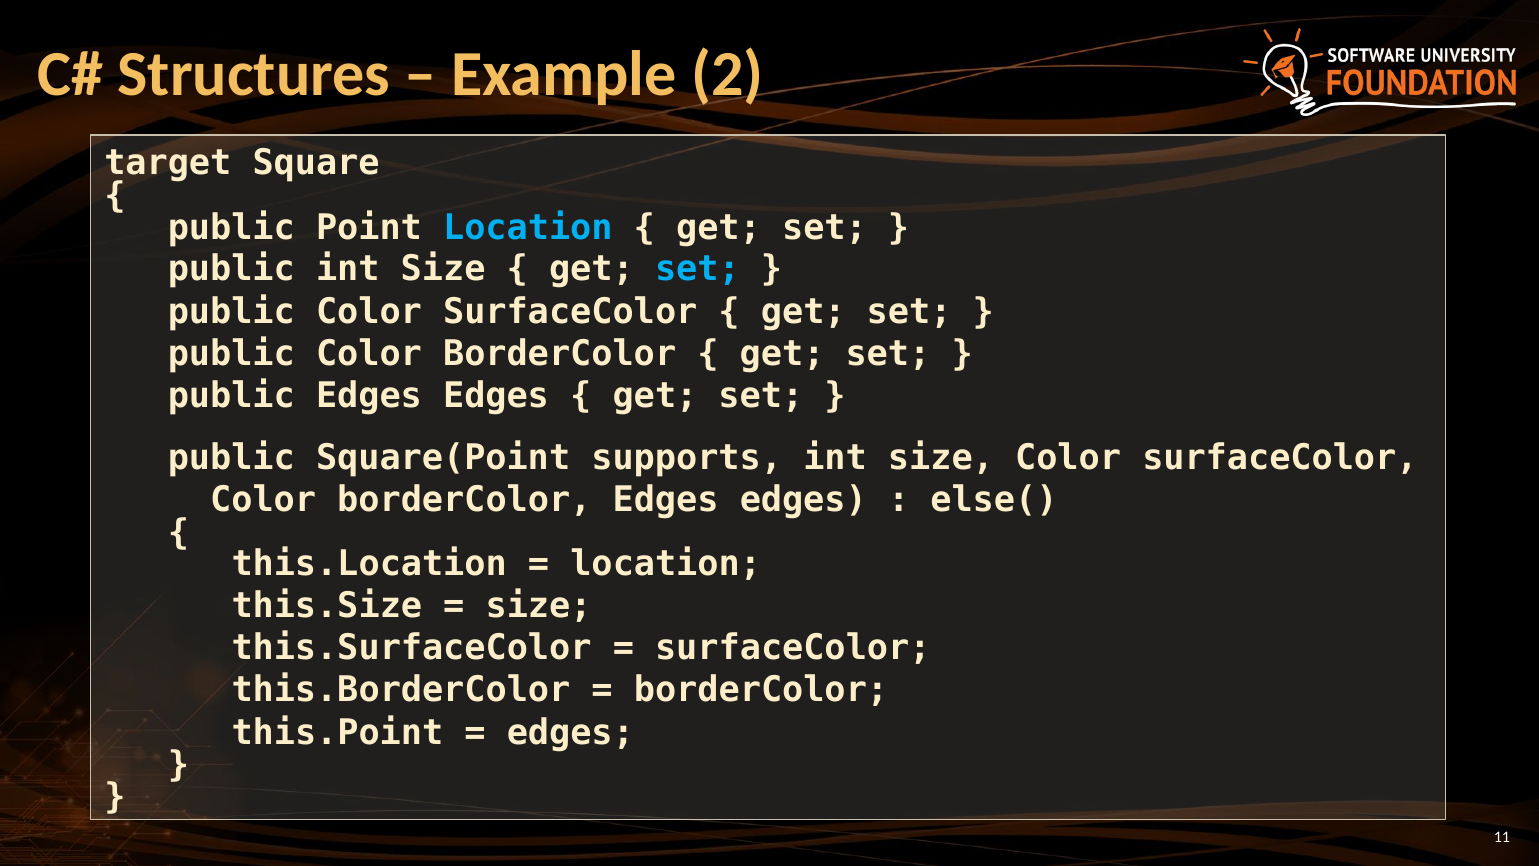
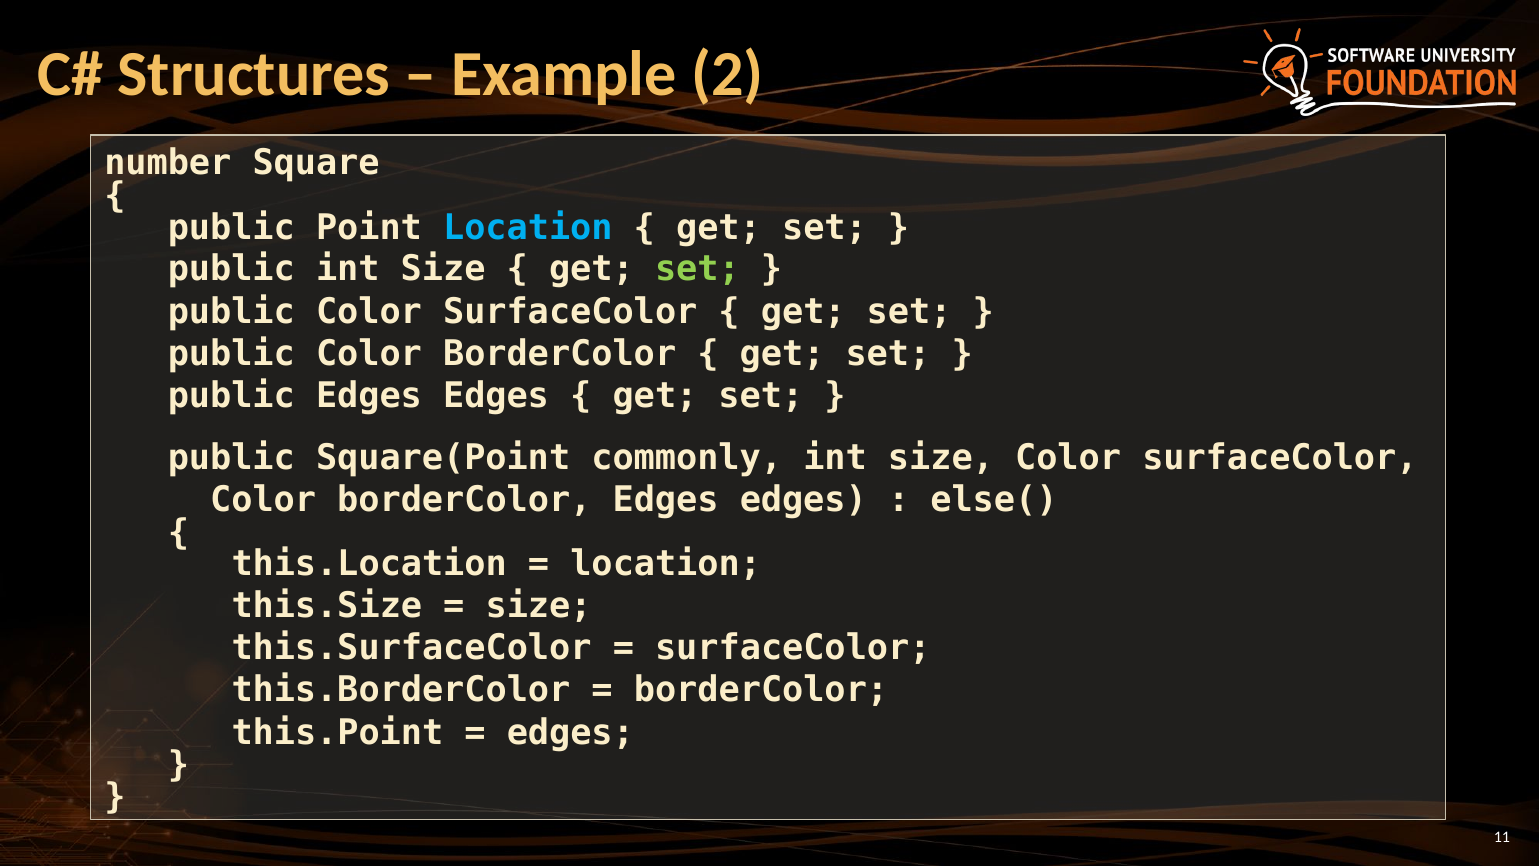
target: target -> number
set at (697, 269) colour: light blue -> light green
supports: supports -> commonly
